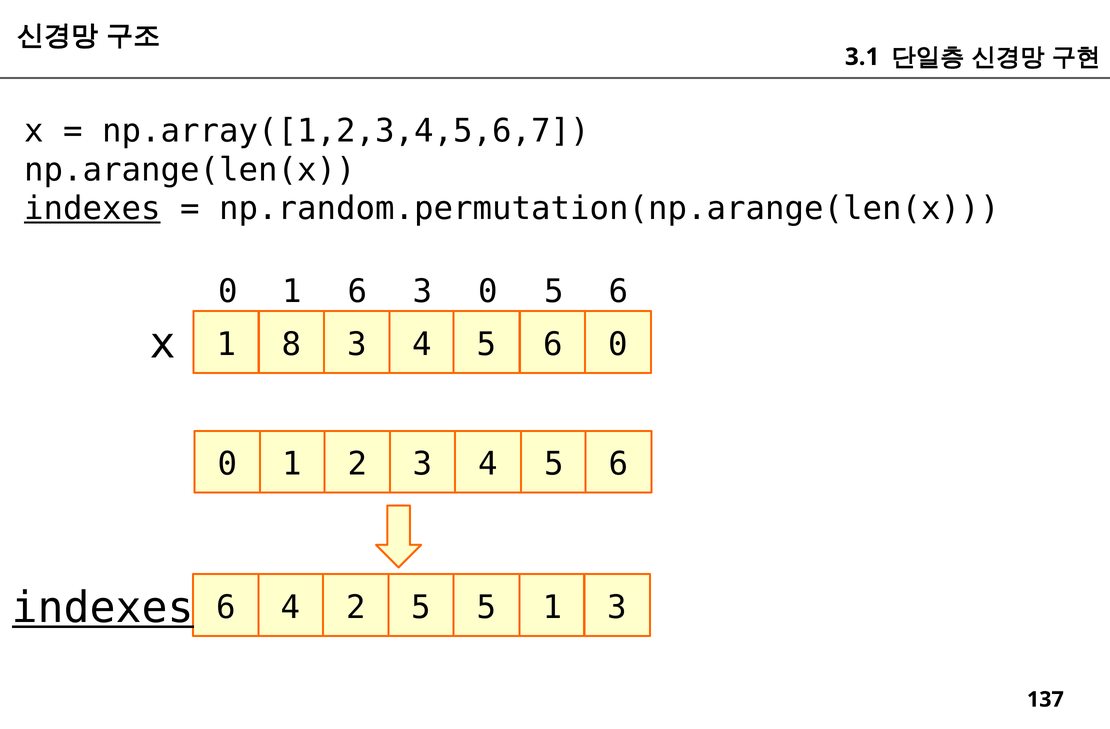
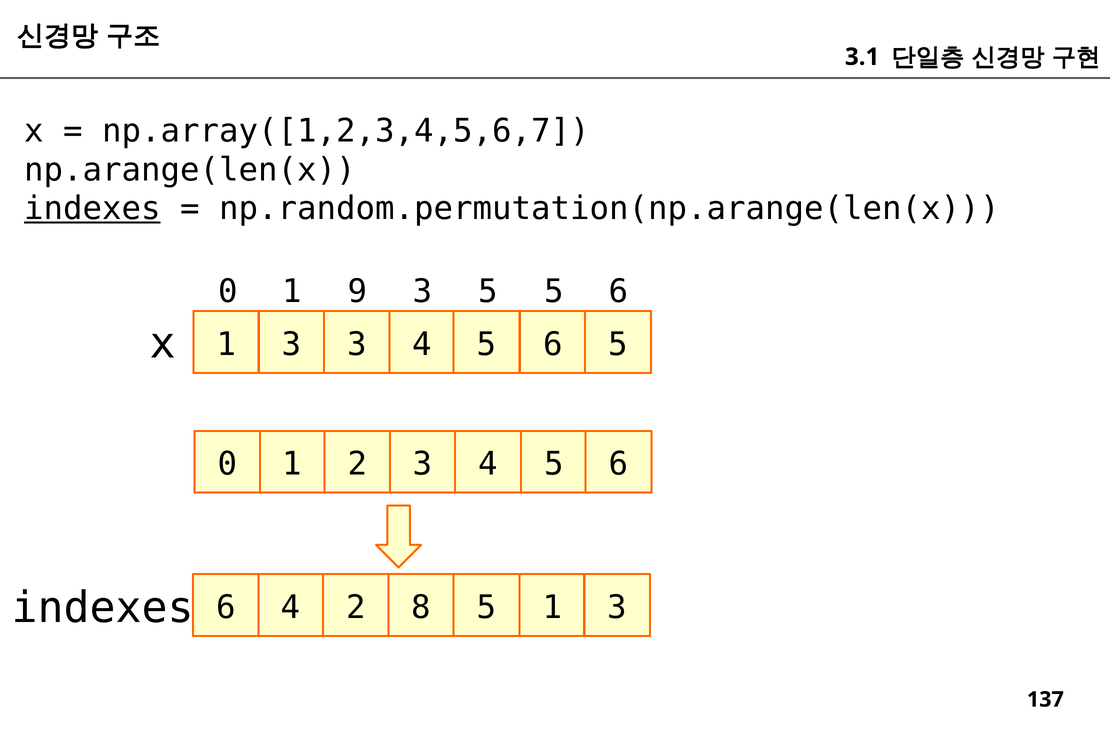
1 6: 6 -> 9
3 0: 0 -> 5
8 at (292, 344): 8 -> 3
0 at (618, 344): 0 -> 5
indexes at (103, 608) underline: present -> none
2 5: 5 -> 8
